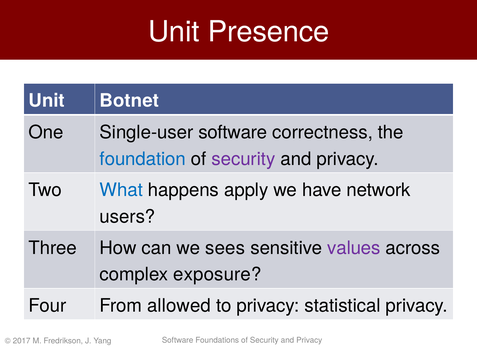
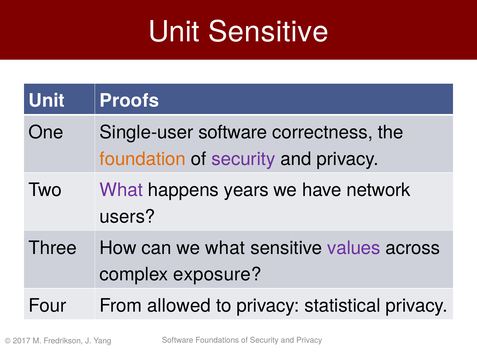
Unit Presence: Presence -> Sensitive
Botnet: Botnet -> Proofs
foundation colour: blue -> orange
What at (121, 190) colour: blue -> purple
apply: apply -> years
we sees: sees -> what
